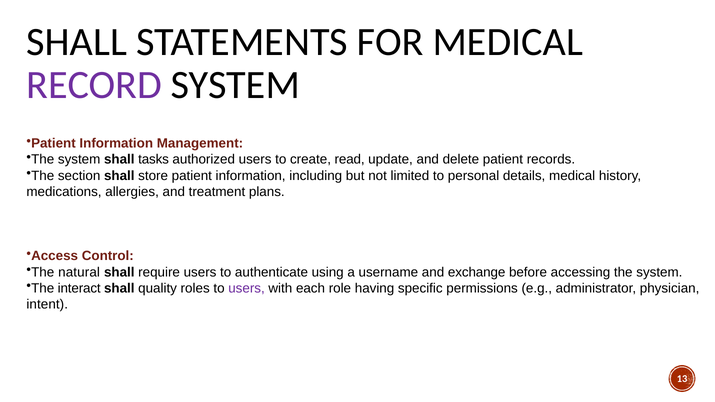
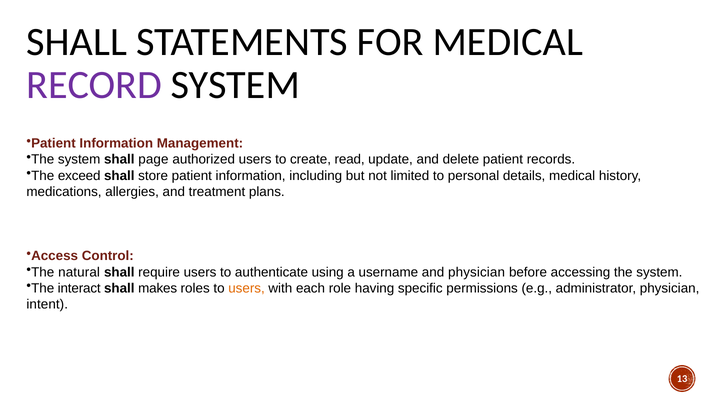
tasks: tasks -> page
section: section -> exceed
and exchange: exchange -> physician
quality: quality -> makes
users at (247, 288) colour: purple -> orange
